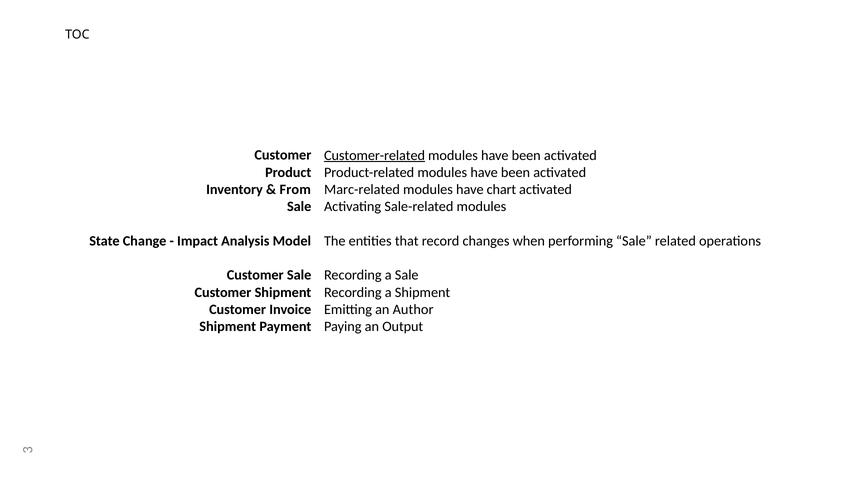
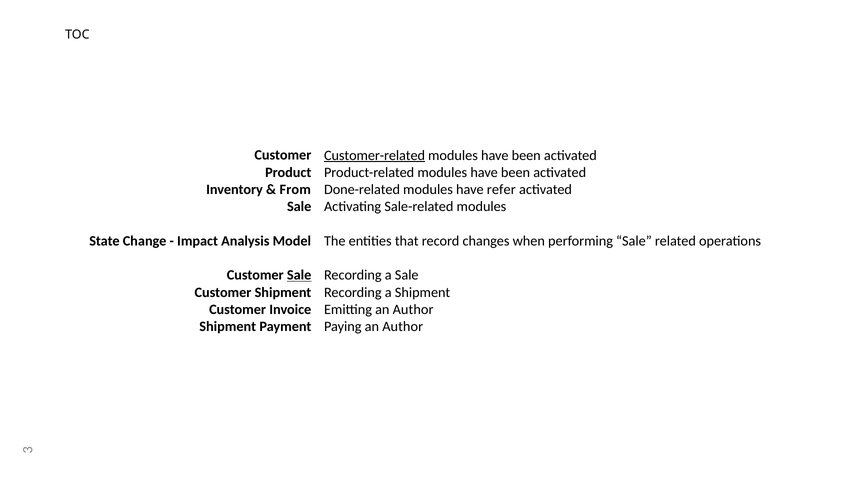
Marc-related: Marc-related -> Done-related
chart: chart -> refer
Sale at (299, 275) underline: none -> present
Paying an Output: Output -> Author
